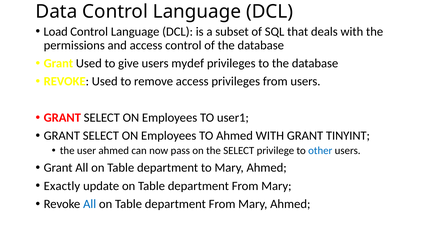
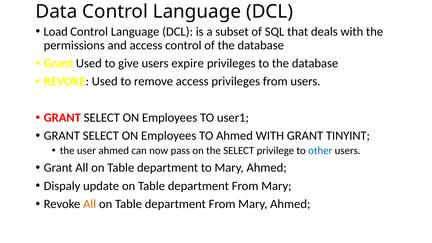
mydef: mydef -> expire
Exactly: Exactly -> Dispaly
All at (90, 204) colour: blue -> orange
